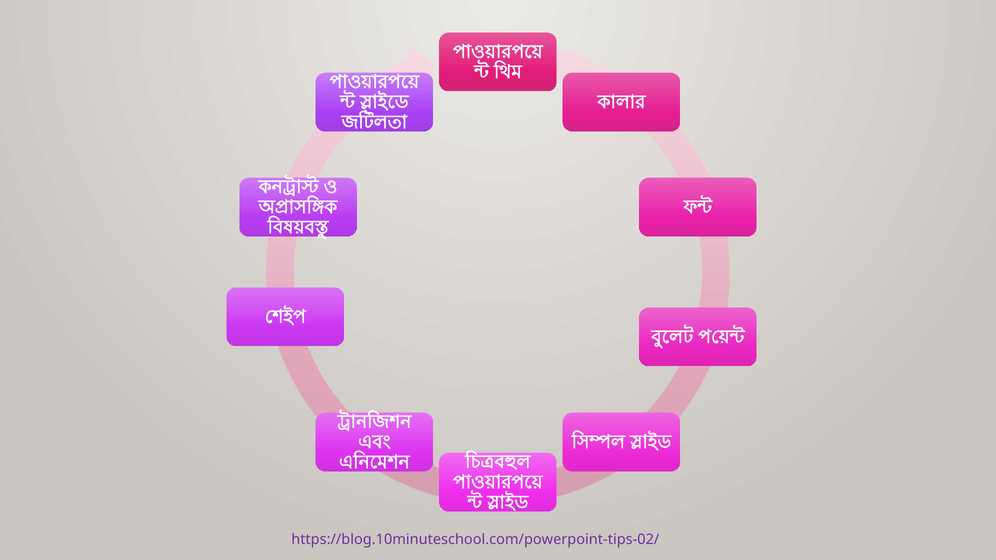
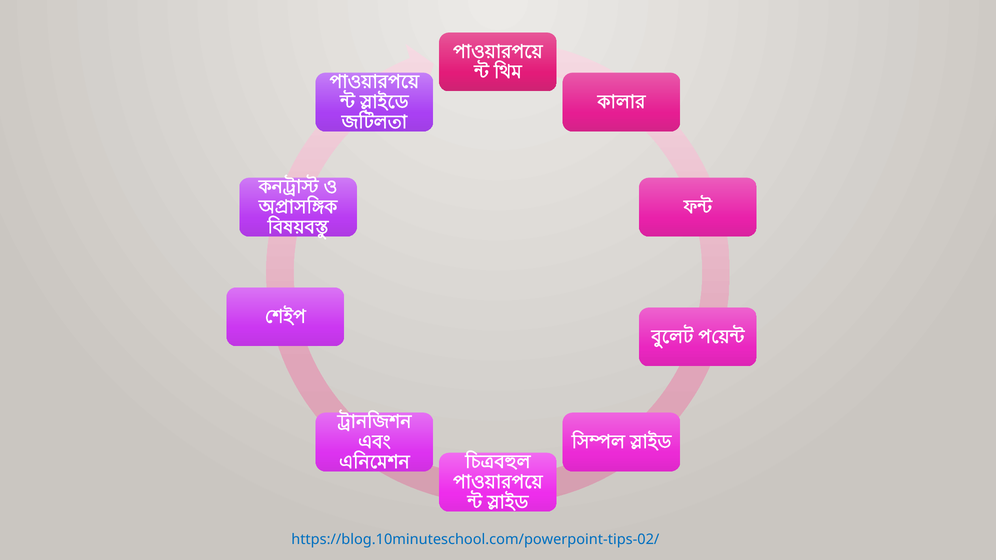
https://blog.10minuteschool.com/powerpoint-tips-02/ colour: purple -> blue
